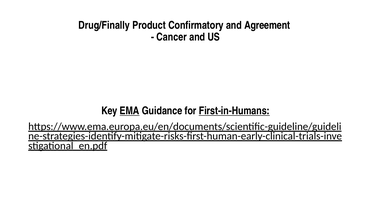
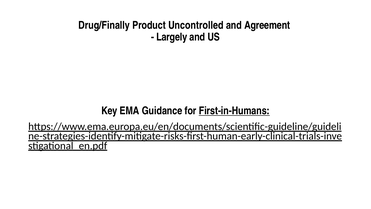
Confirmatory: Confirmatory -> Uncontrolled
Cancer: Cancer -> Largely
EMA underline: present -> none
